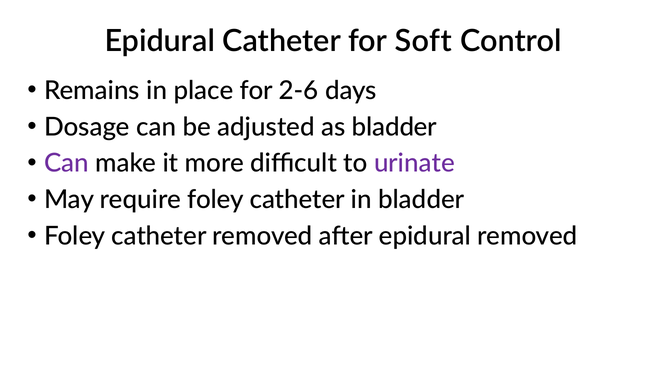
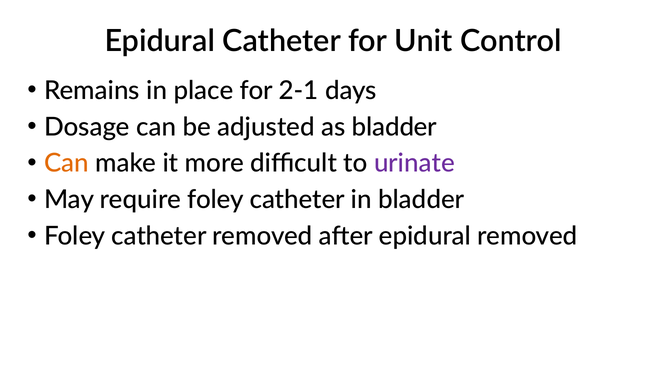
Soft: Soft -> Unit
2-6: 2-6 -> 2-1
Can at (67, 164) colour: purple -> orange
